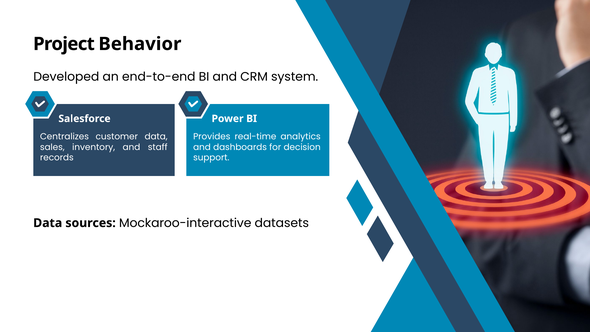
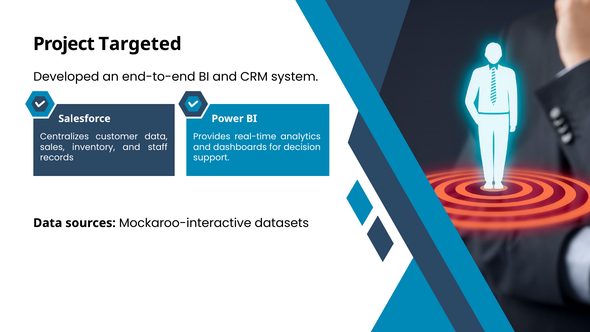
Behavior: Behavior -> Targeted
